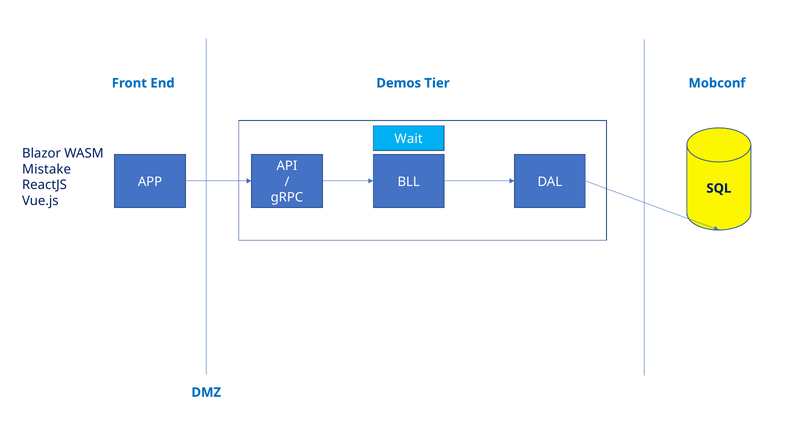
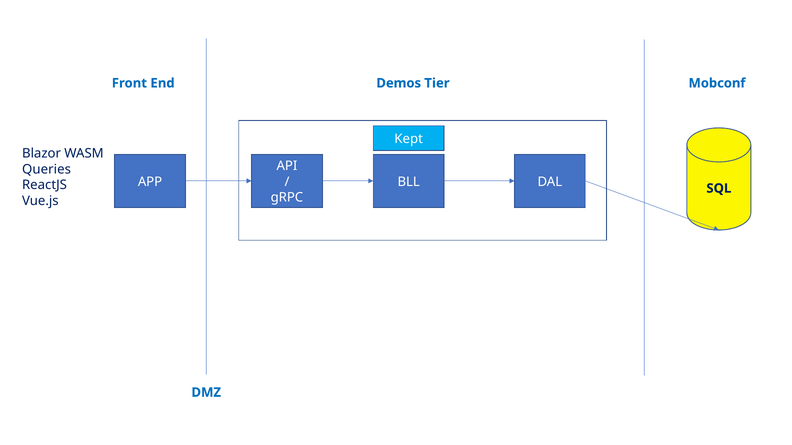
Wait: Wait -> Kept
Mistake: Mistake -> Queries
